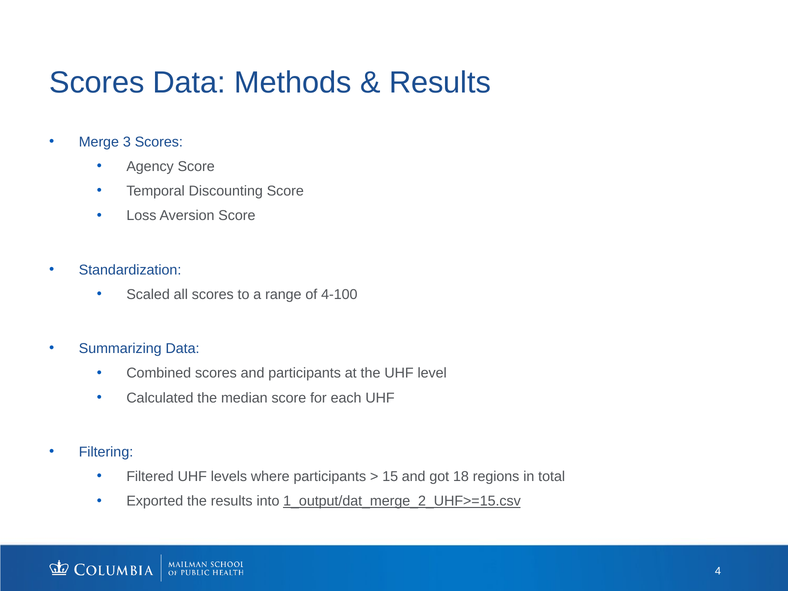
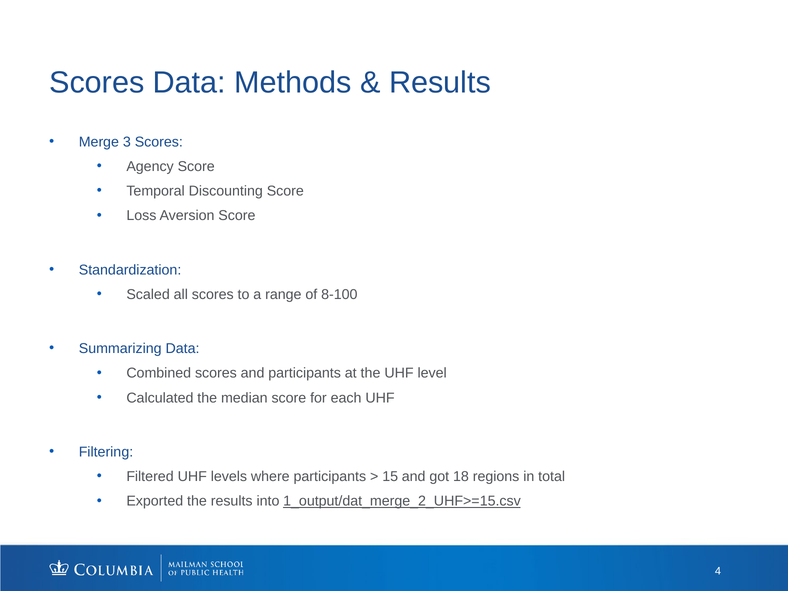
4-100: 4-100 -> 8-100
